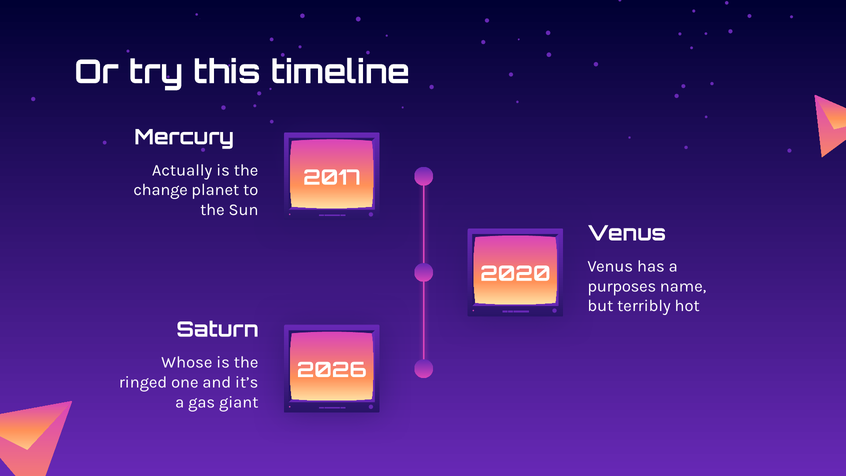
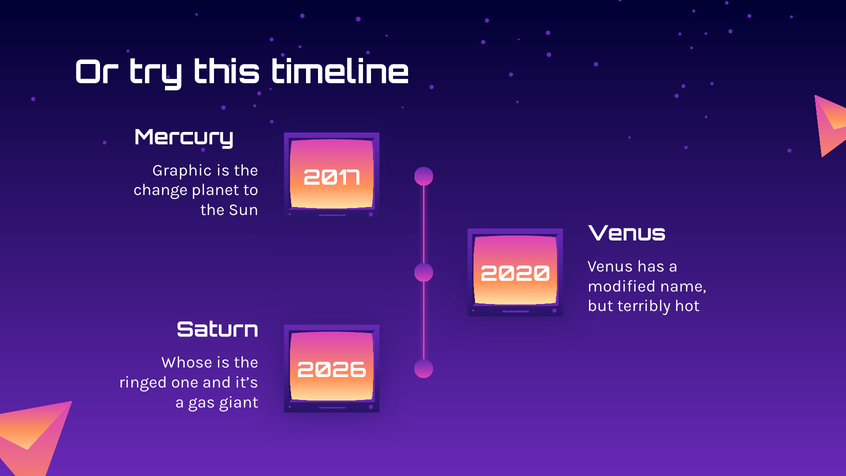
Actually: Actually -> Graphic
purposes: purposes -> modified
